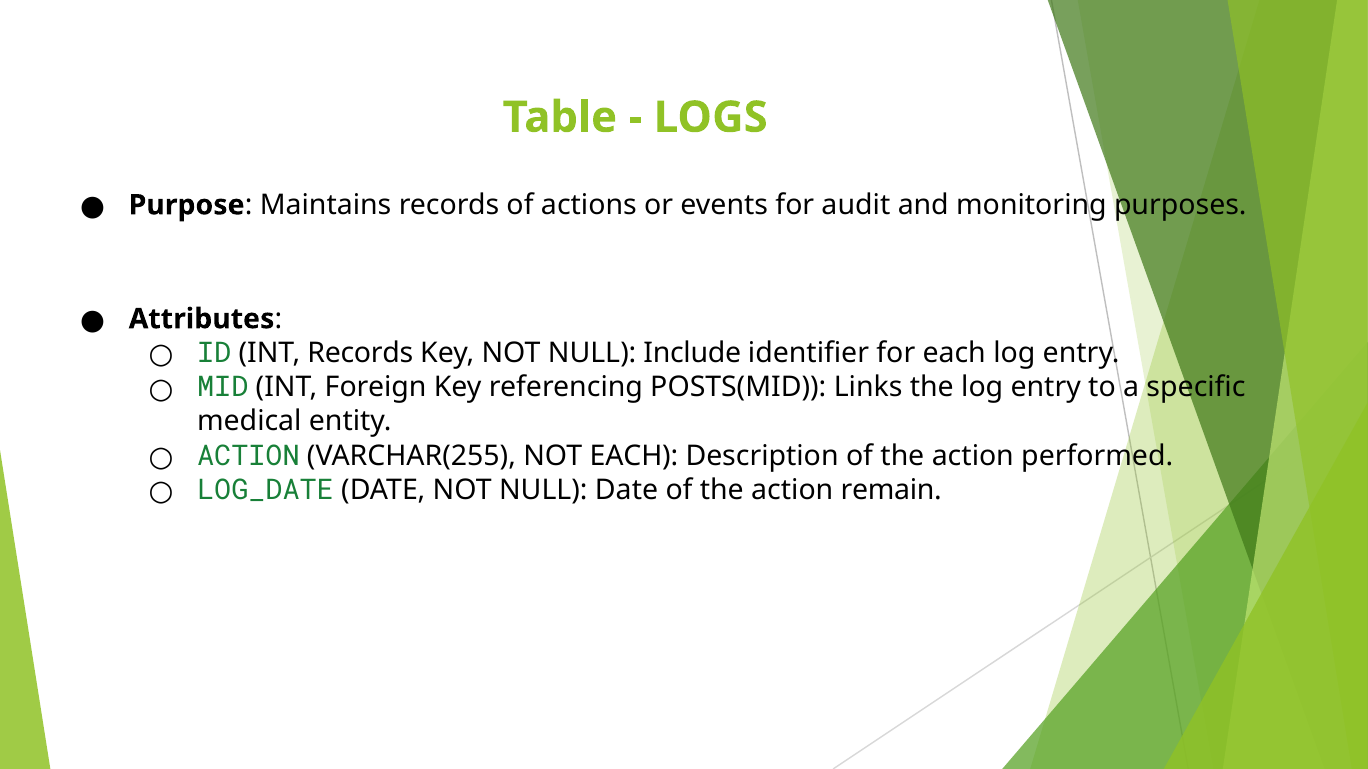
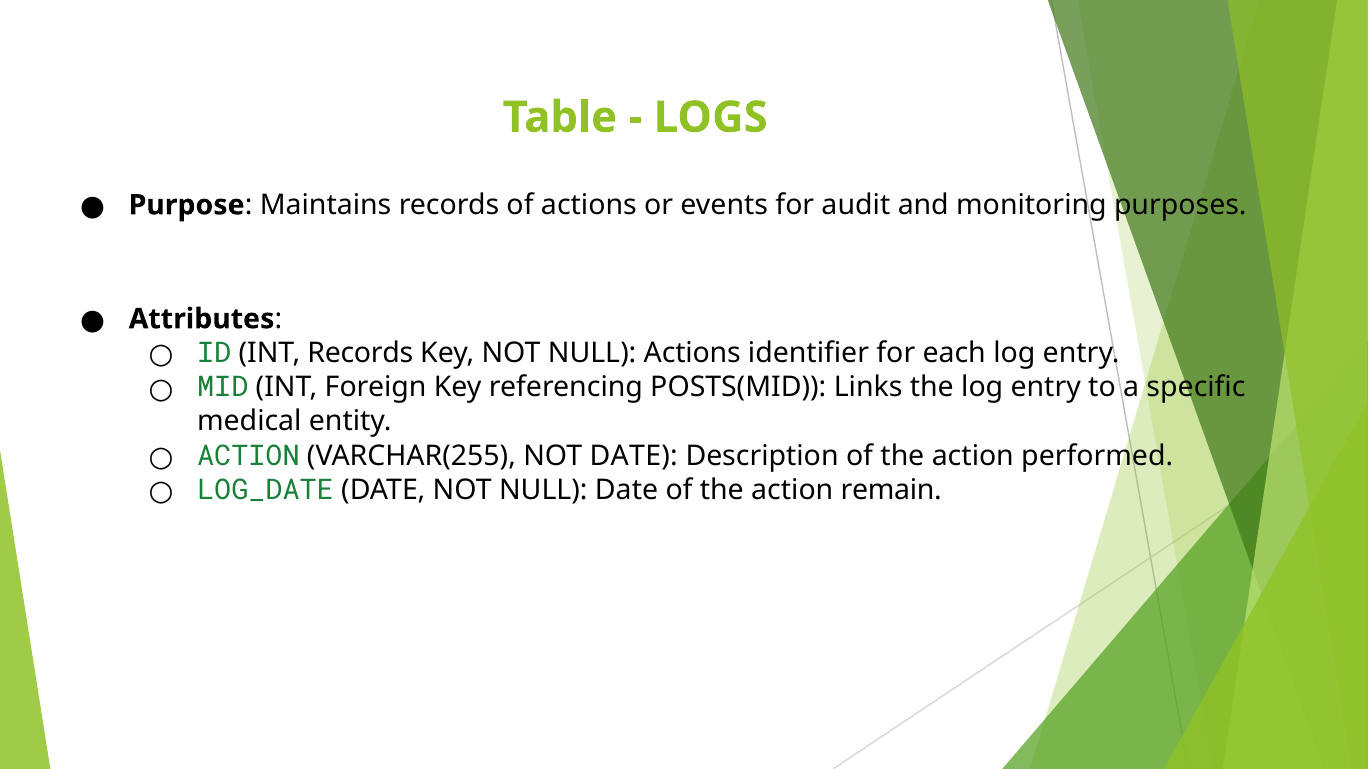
NULL Include: Include -> Actions
NOT EACH: EACH -> DATE
